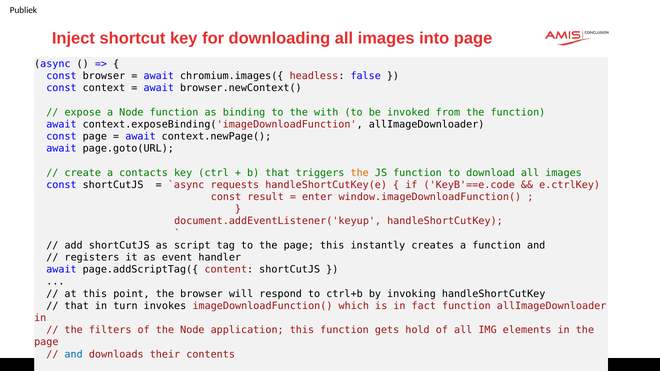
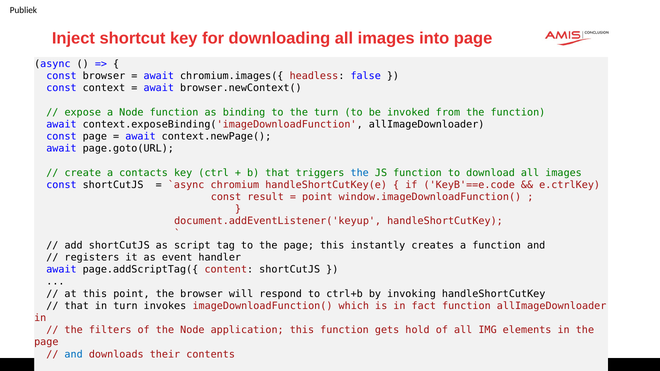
the with: with -> turn
the at (360, 173) colour: orange -> blue
requests: requests -> chromium
enter at (317, 197): enter -> point
